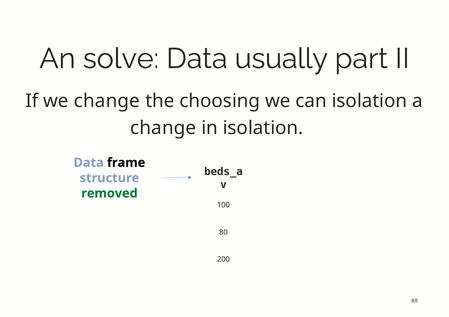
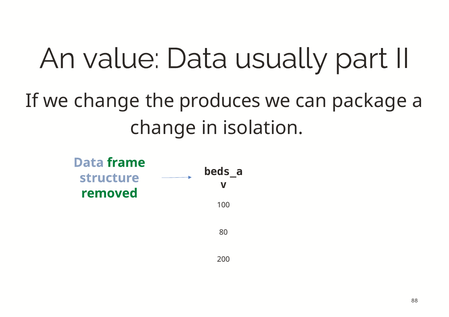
solve: solve -> value
choosing: choosing -> produces
can isolation: isolation -> package
frame colour: black -> green
